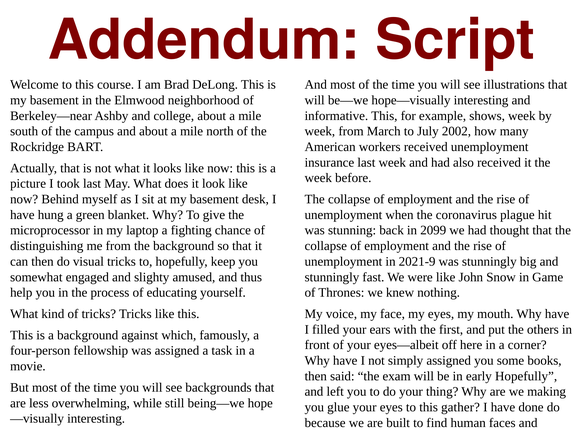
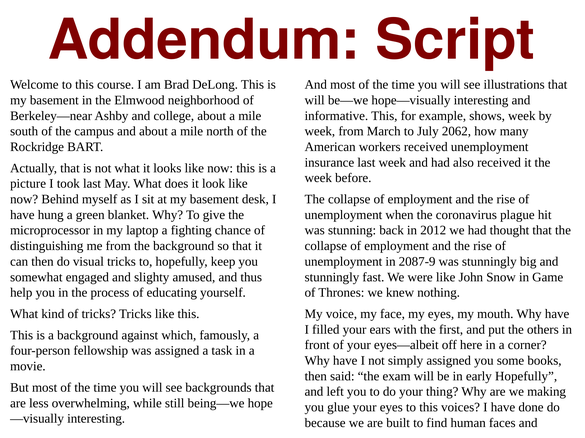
2002: 2002 -> 2062
2099: 2099 -> 2012
2021-9: 2021-9 -> 2087-9
gather: gather -> voices
